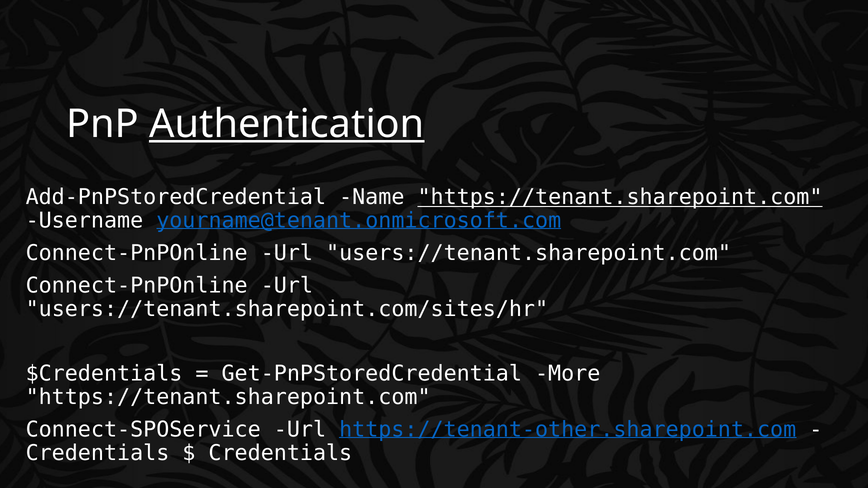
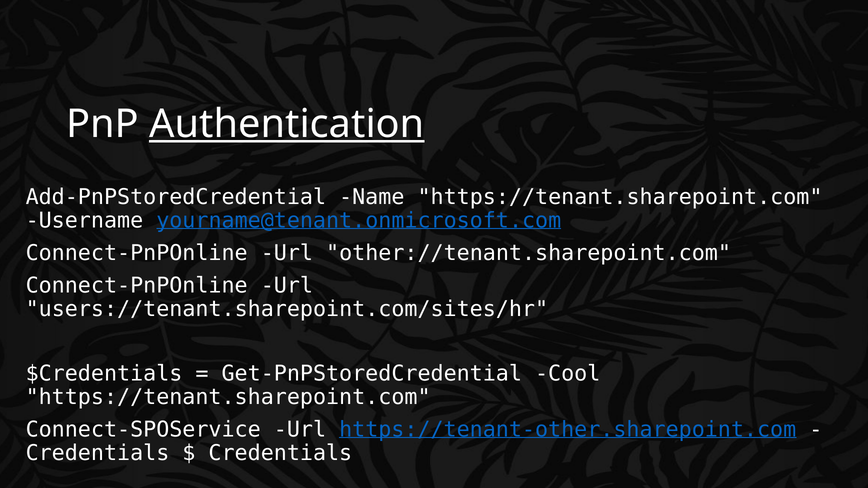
https://tenant.sharepoint.com at (620, 197) underline: present -> none
users://tenant.sharepoint.com: users://tenant.sharepoint.com -> other://tenant.sharepoint.com
More: More -> Cool
